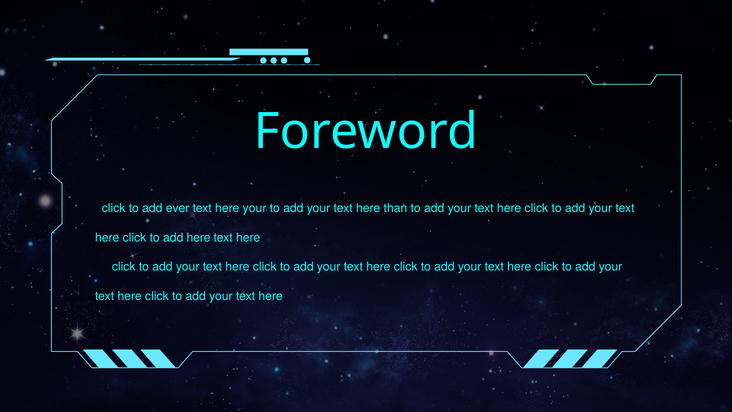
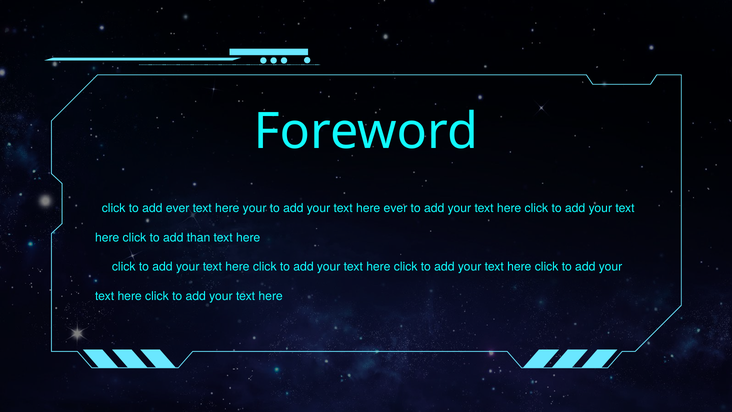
here than: than -> ever
add here: here -> than
